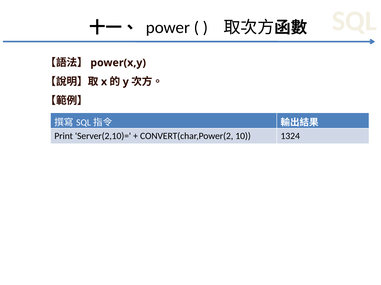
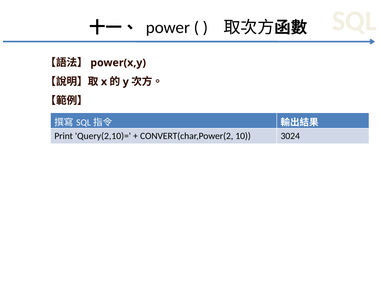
Server(2,10)=: Server(2,10)= -> Query(2,10)=
1324: 1324 -> 3024
